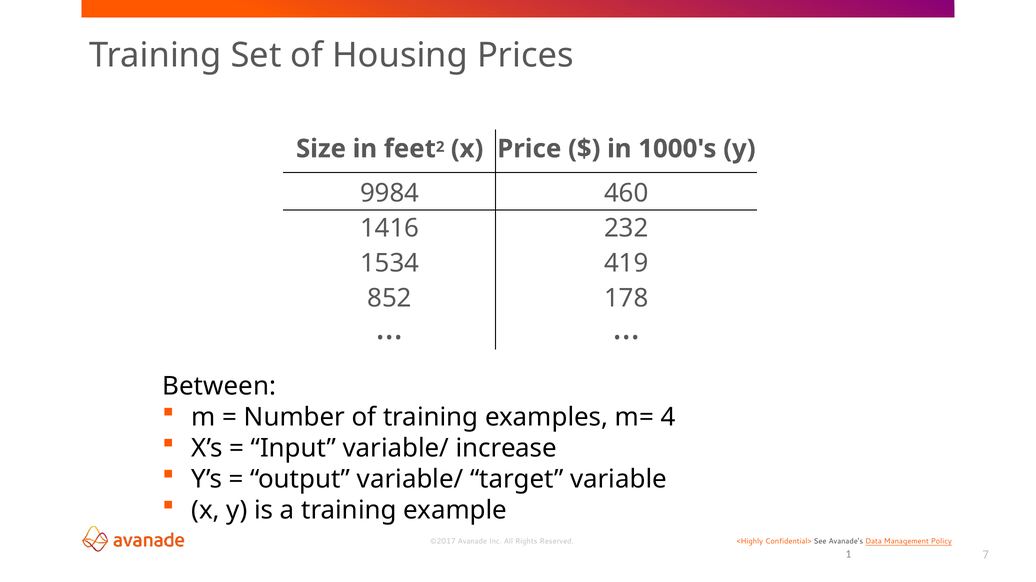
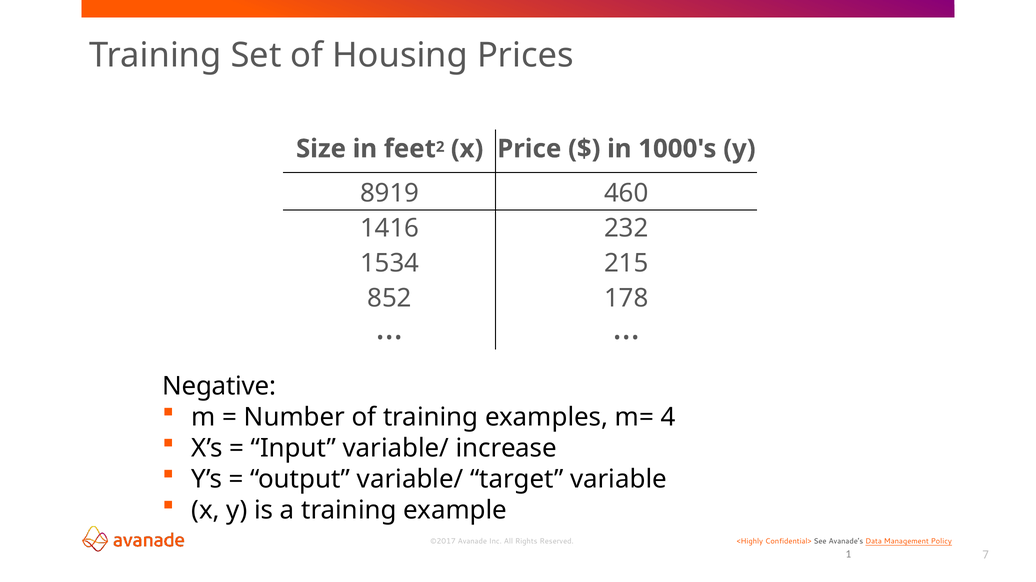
9984: 9984 -> 8919
419: 419 -> 215
Between: Between -> Negative
